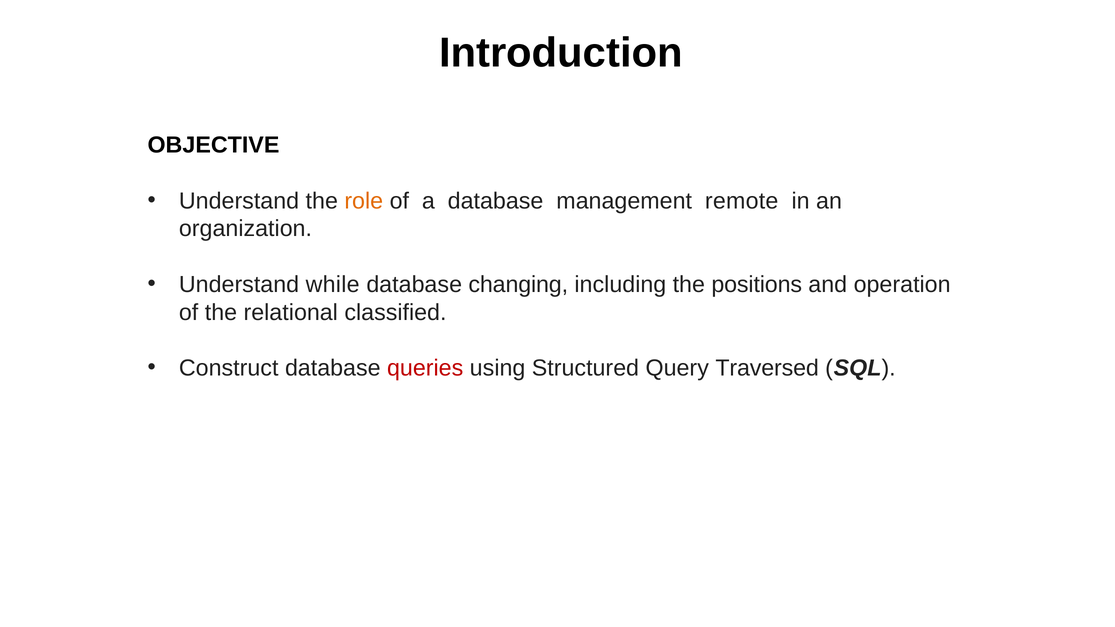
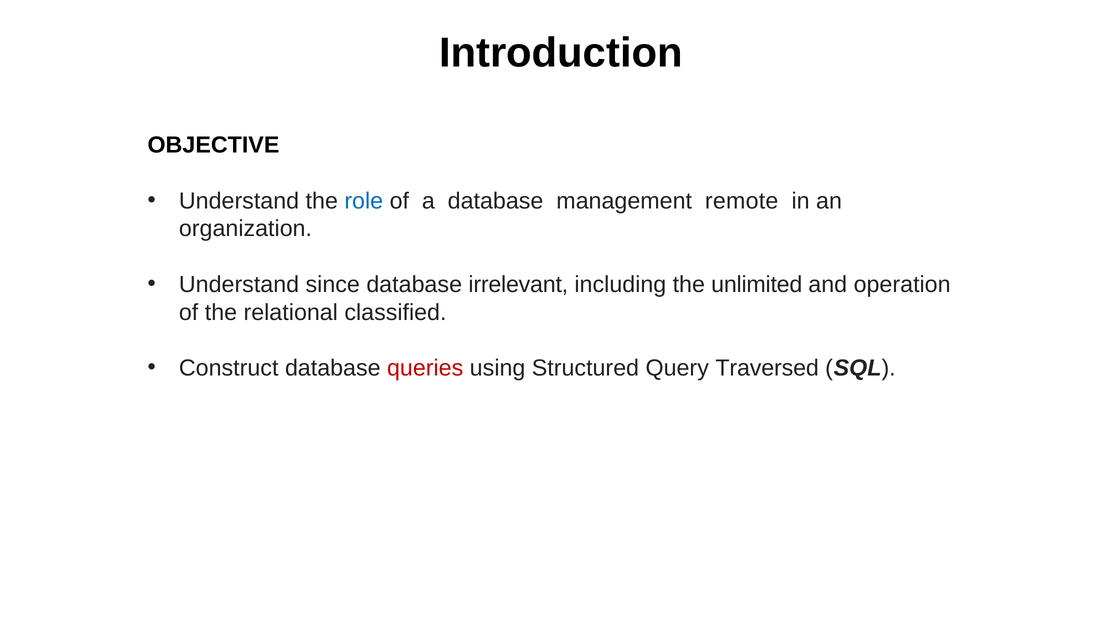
role colour: orange -> blue
while: while -> since
changing: changing -> irrelevant
positions: positions -> unlimited
